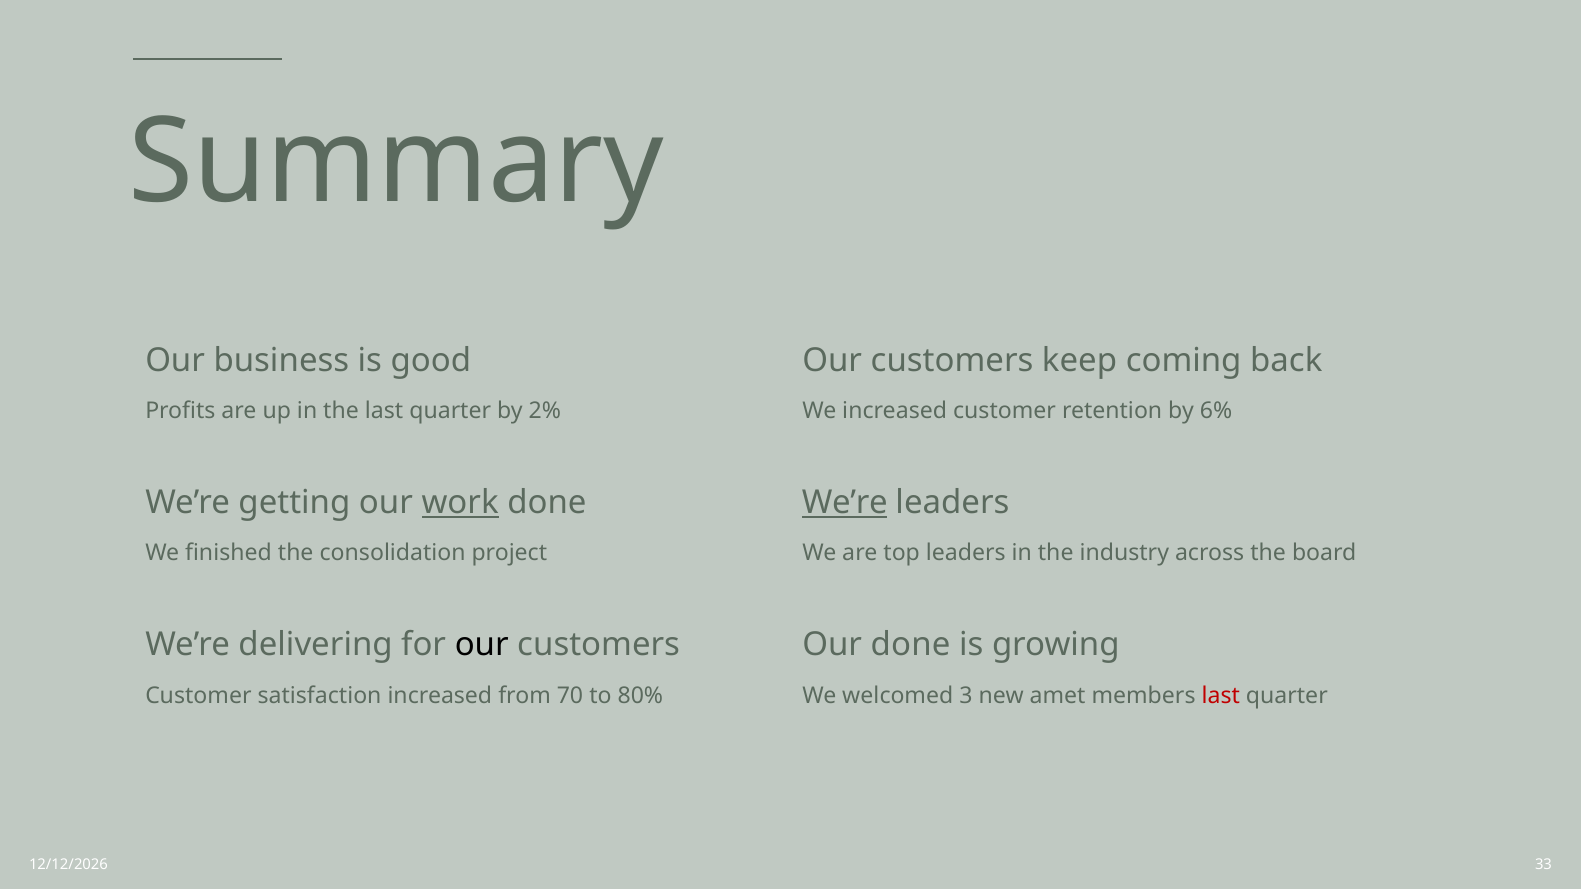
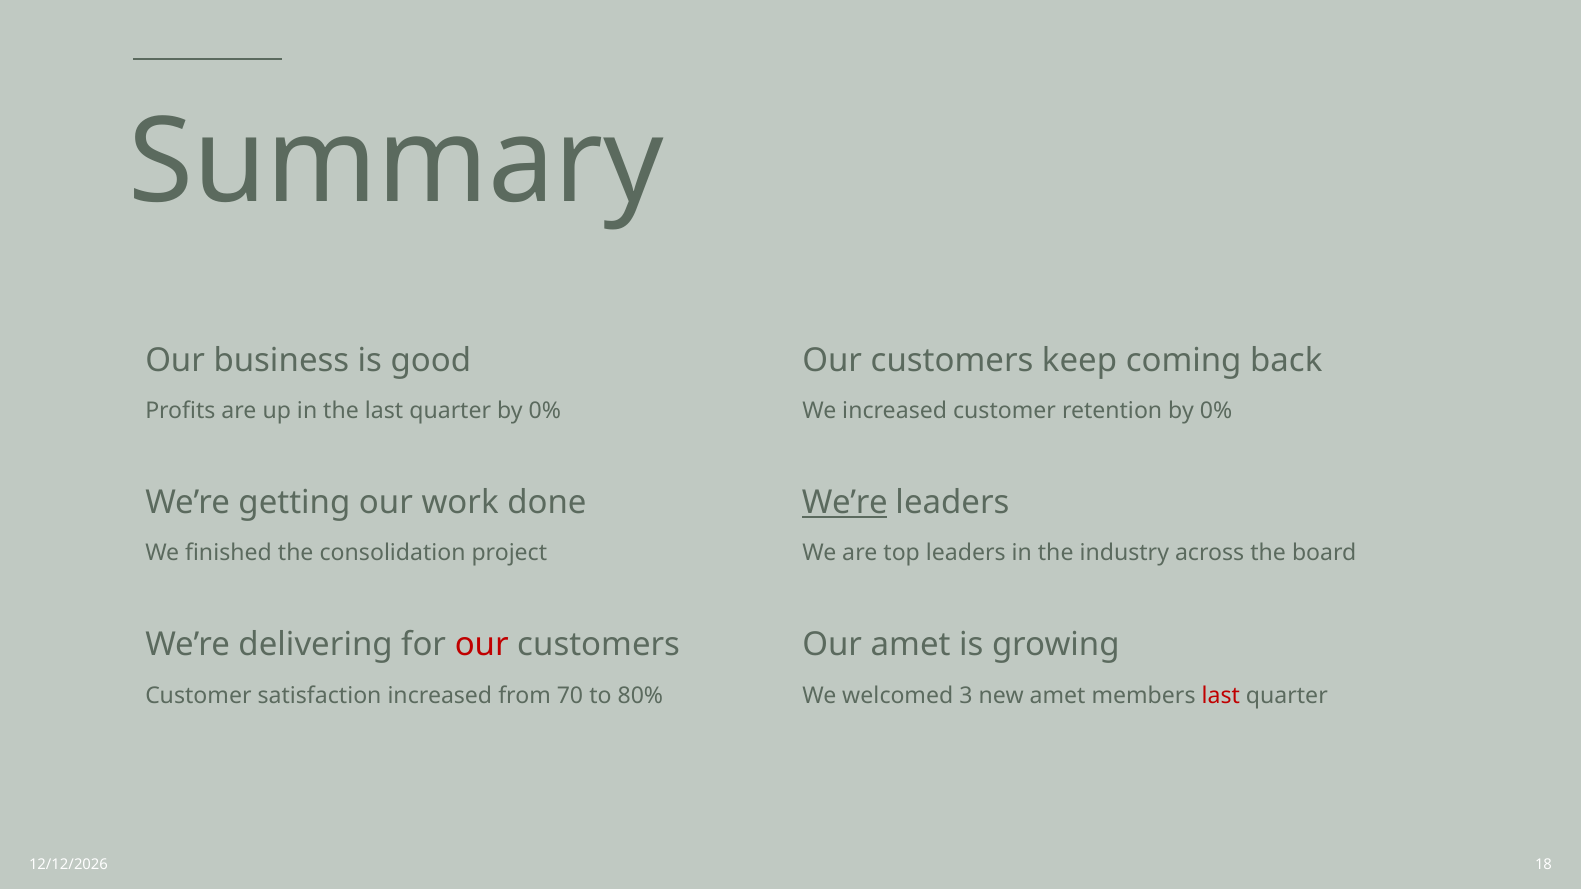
quarter by 2%: 2% -> 0%
retention by 6%: 6% -> 0%
work underline: present -> none
our at (482, 645) colour: black -> red
Our done: done -> amet
33: 33 -> 18
